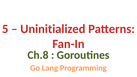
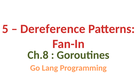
Uninitialized: Uninitialized -> Dereference
